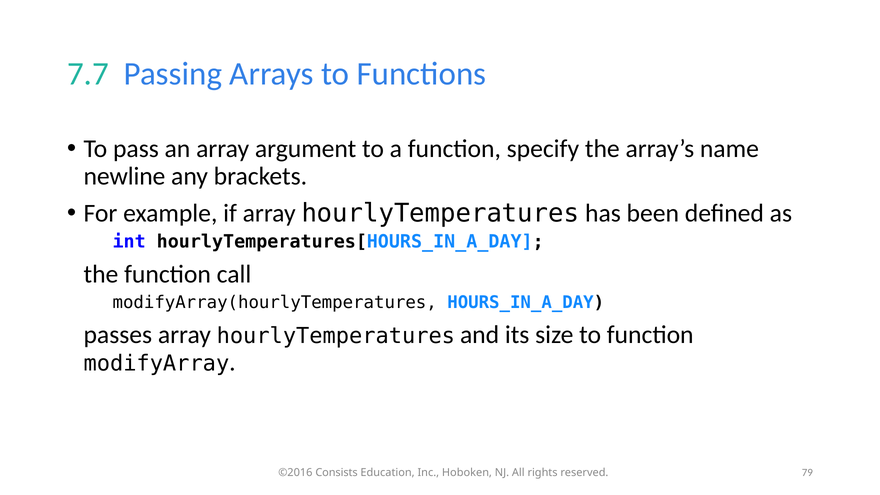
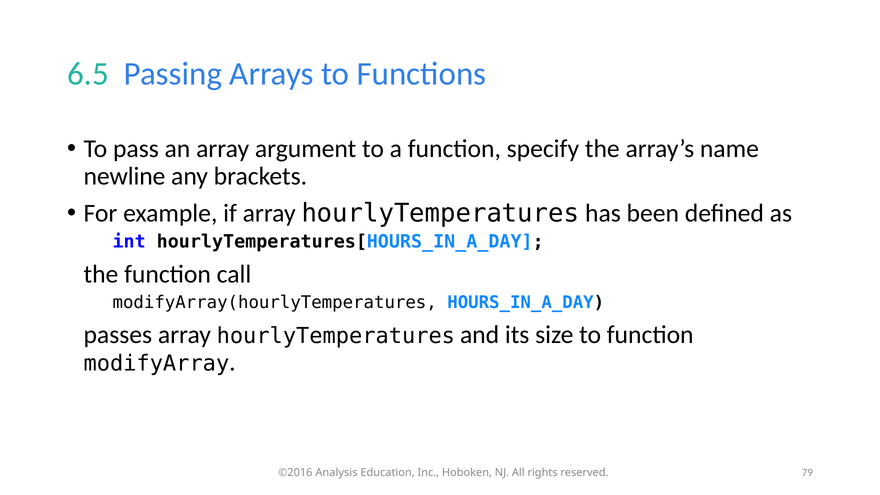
7.7: 7.7 -> 6.5
Consists: Consists -> Analysis
